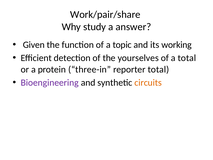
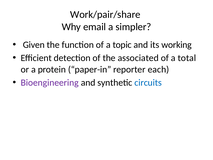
study: study -> email
answer: answer -> simpler
yourselves: yourselves -> associated
three-in: three-in -> paper-in
reporter total: total -> each
circuits colour: orange -> blue
